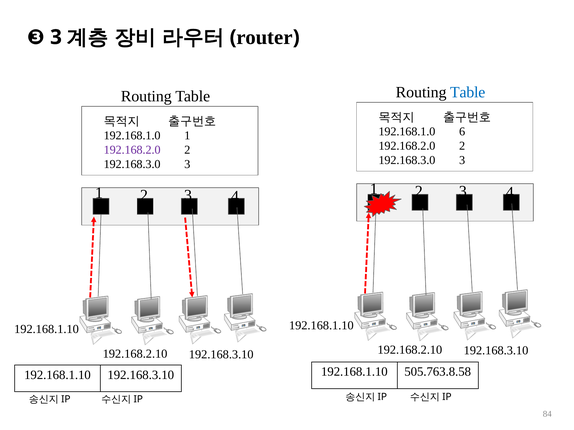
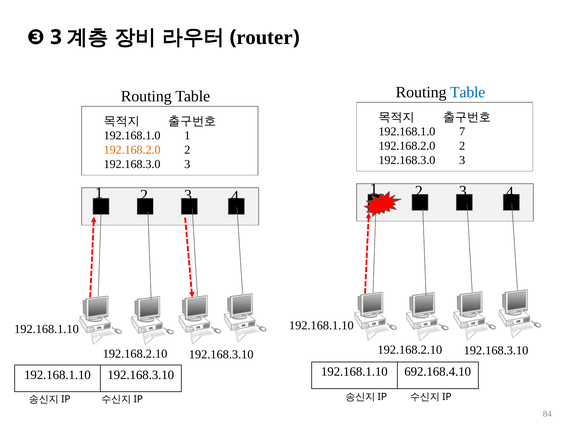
6: 6 -> 7
192.168.2.0 at (132, 150) colour: purple -> orange
505.763.8.58: 505.763.8.58 -> 692.168.4.10
